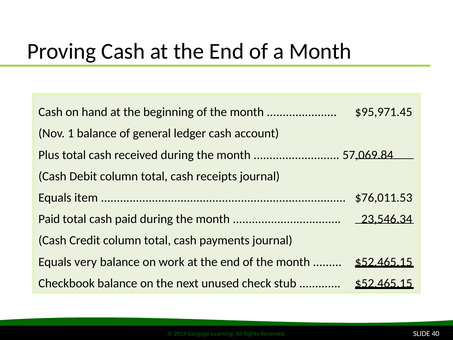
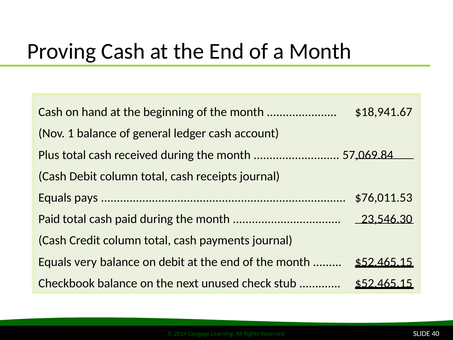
$95,971.45: $95,971.45 -> $18,941.67
item: item -> pays
23,546.34: 23,546.34 -> 23,546.30
on work: work -> debit
